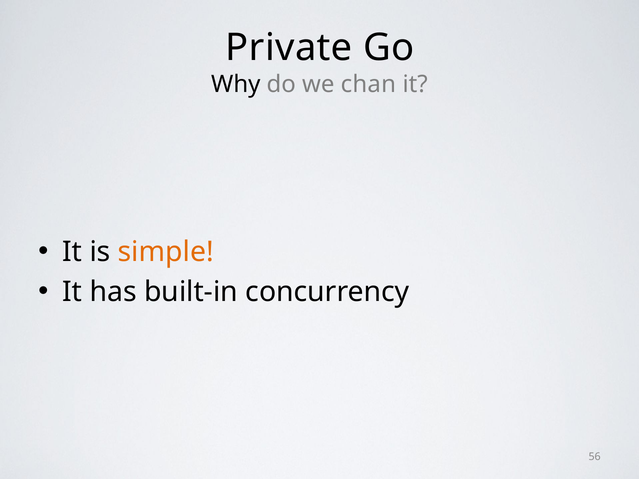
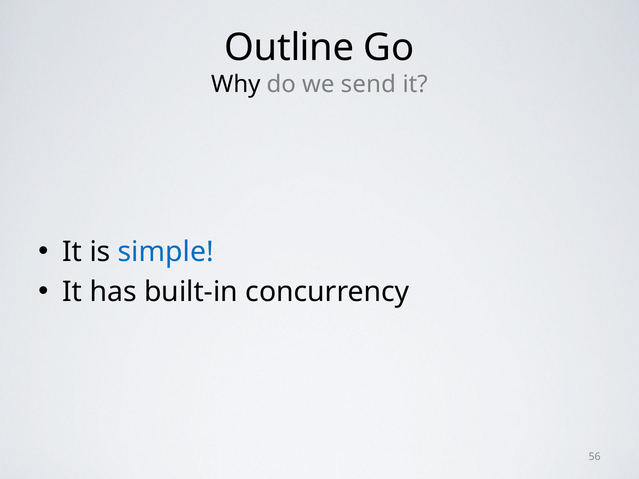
Private: Private -> Outline
chan: chan -> send
simple colour: orange -> blue
